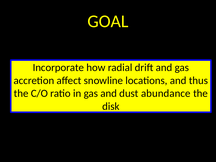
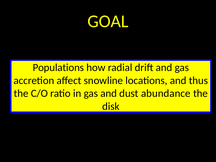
Incorporate: Incorporate -> Populations
